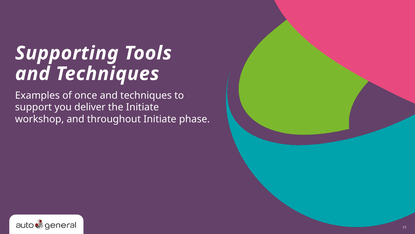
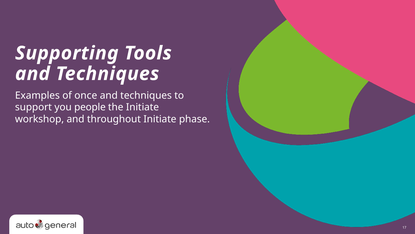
deliver: deliver -> people
